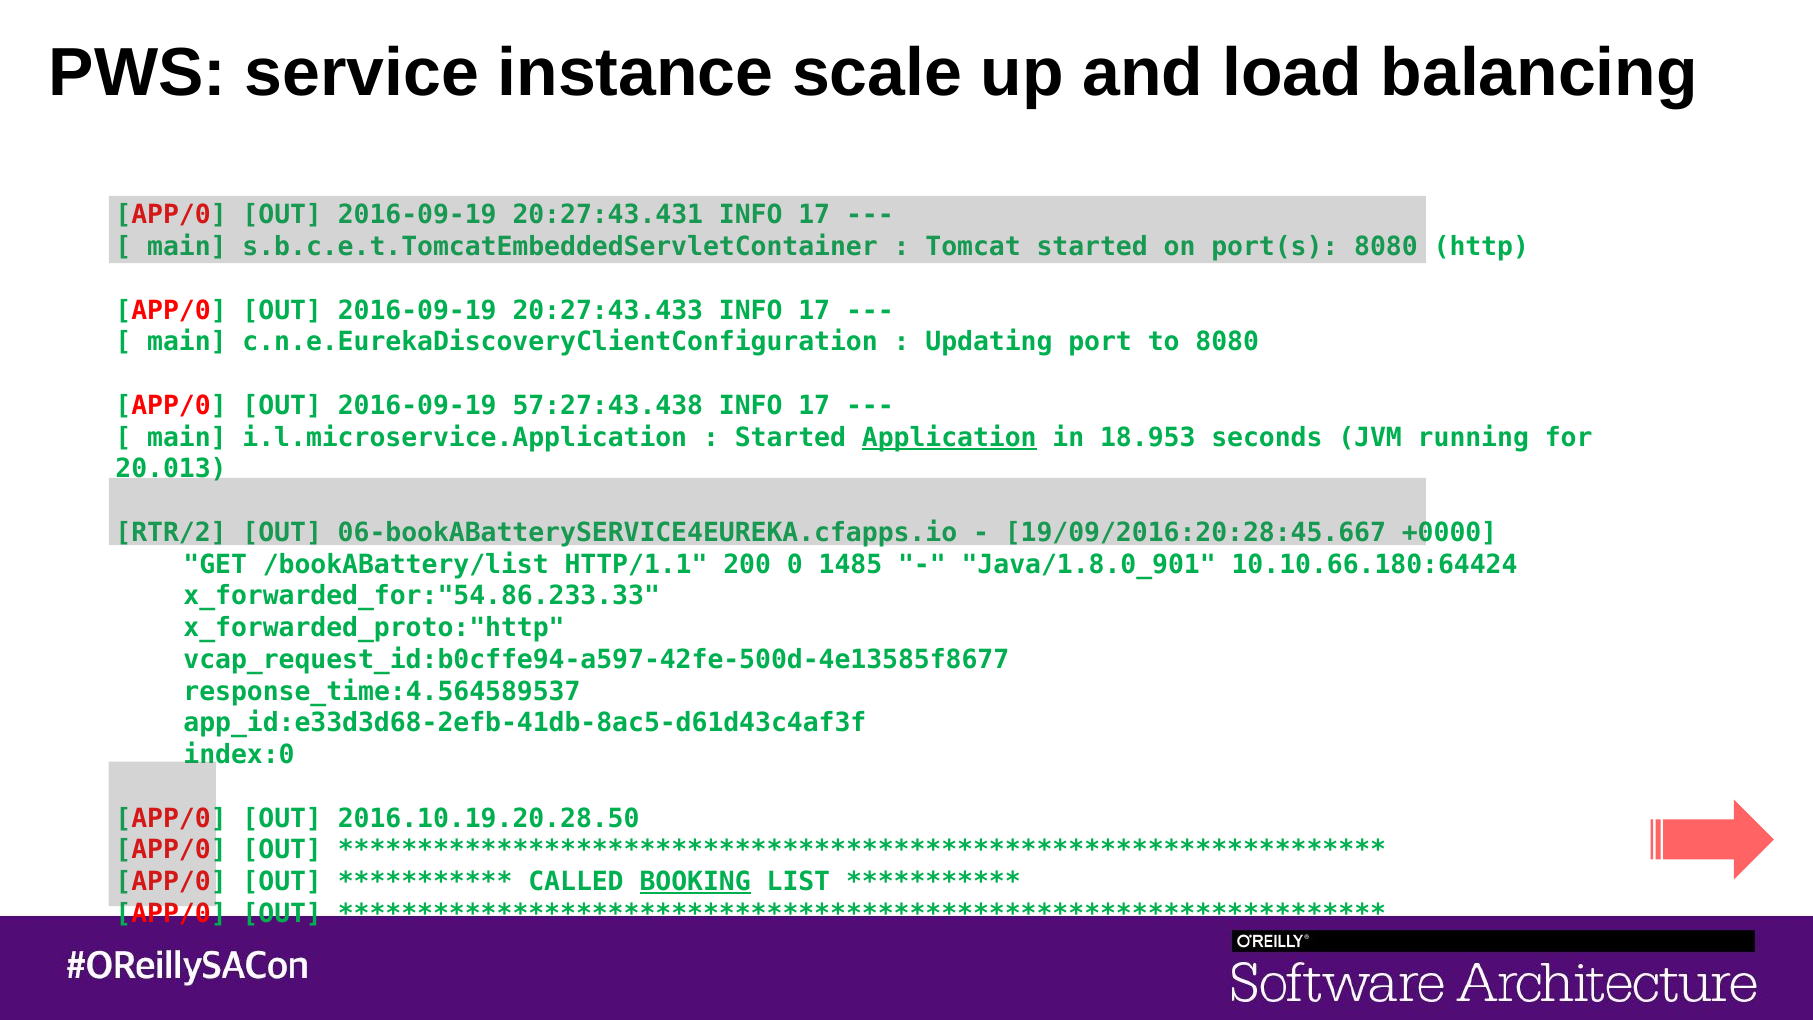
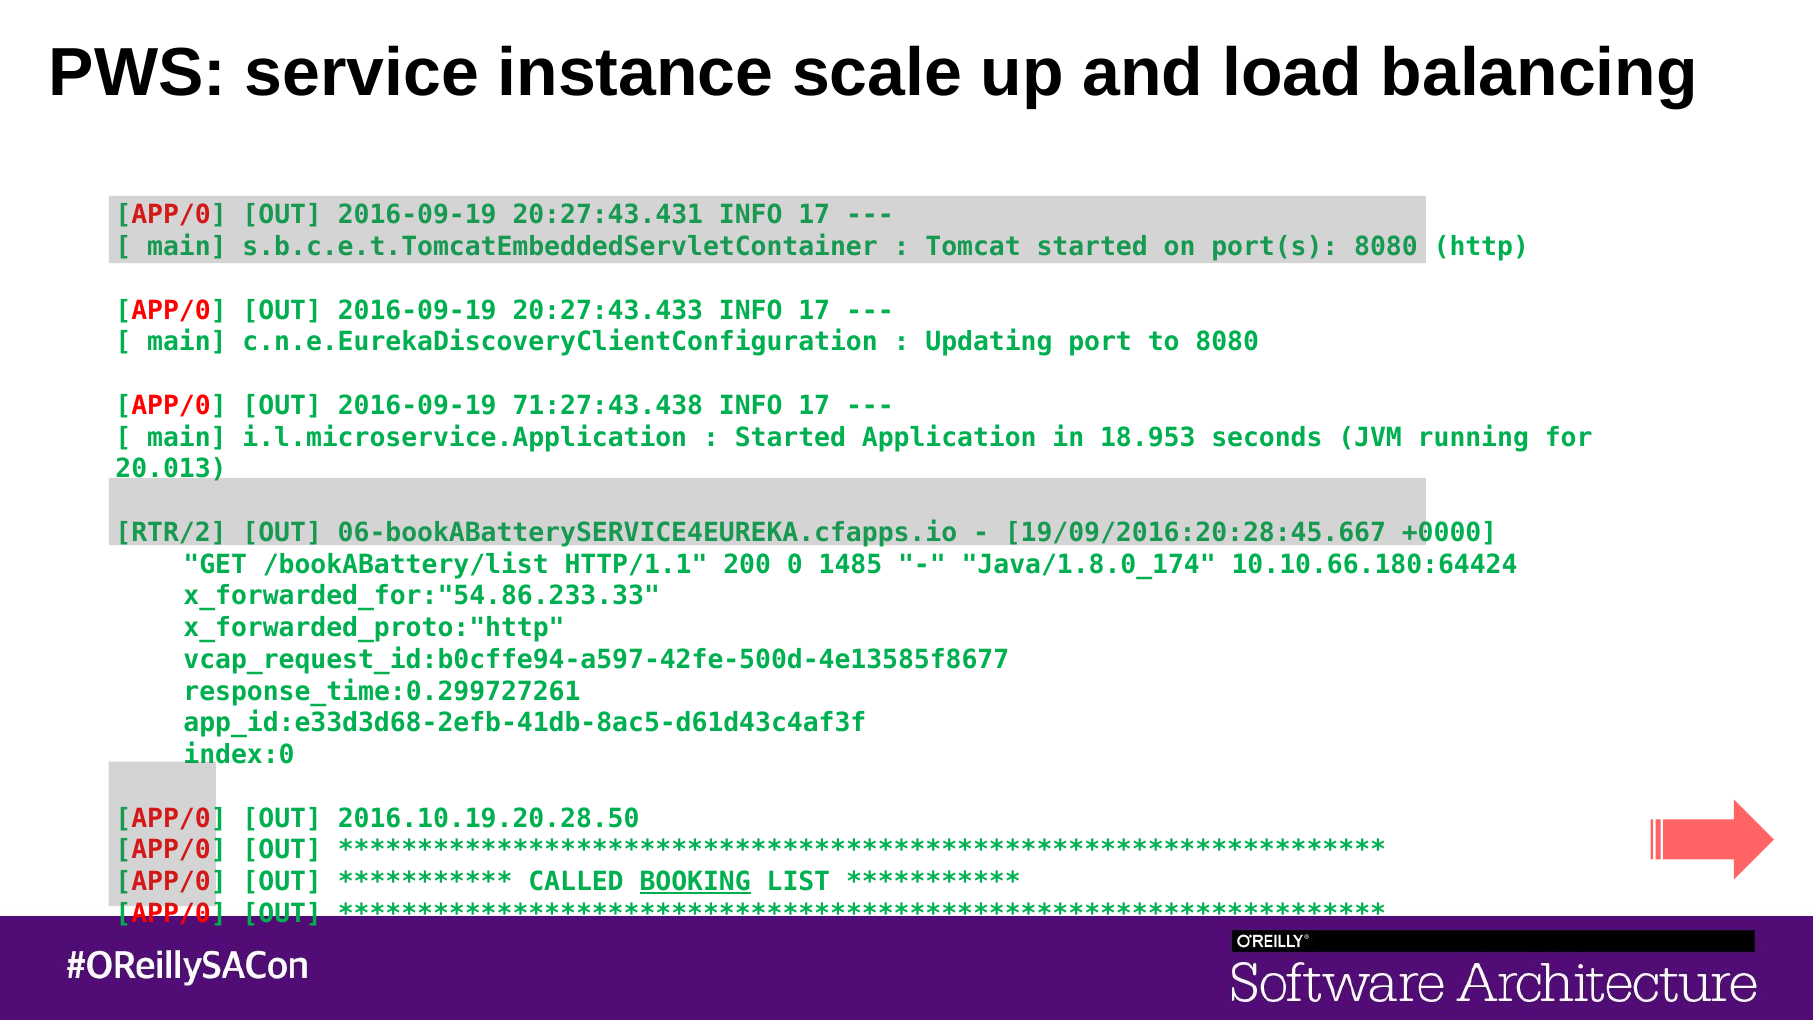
57:27:43.438: 57:27:43.438 -> 71:27:43.438
Application underline: present -> none
Java/1.8.0_901: Java/1.8.0_901 -> Java/1.8.0_174
response_time:4.564589537: response_time:4.564589537 -> response_time:0.299727261
